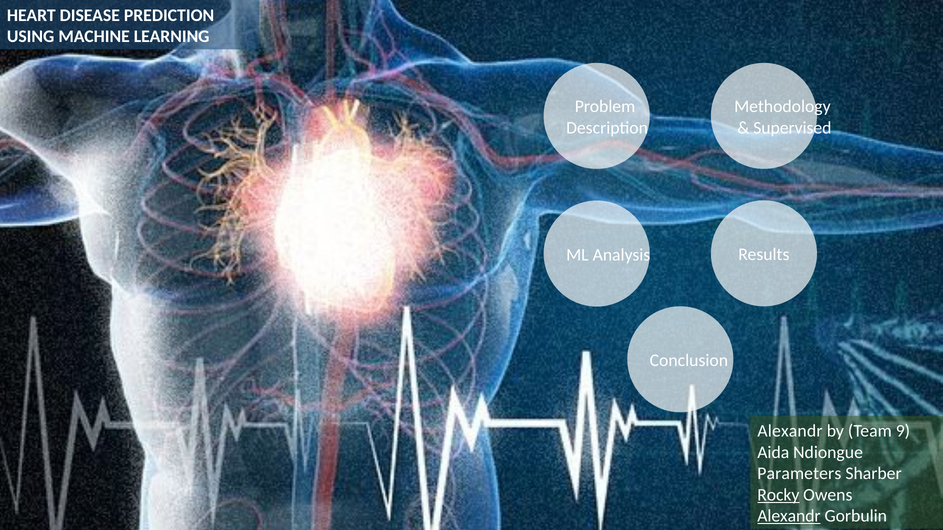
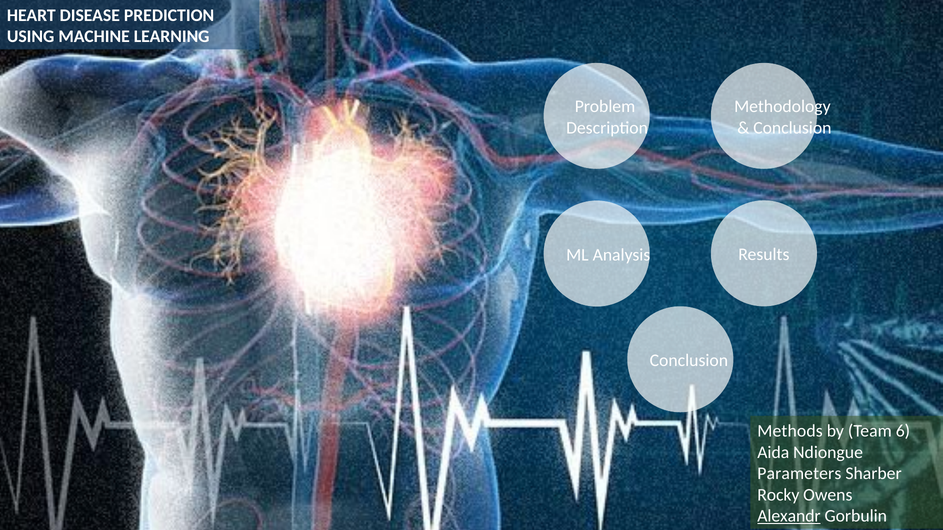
Supervised at (792, 128): Supervised -> Conclusion
Alexandr at (790, 431): Alexandr -> Methods
9: 9 -> 6
Rocky underline: present -> none
